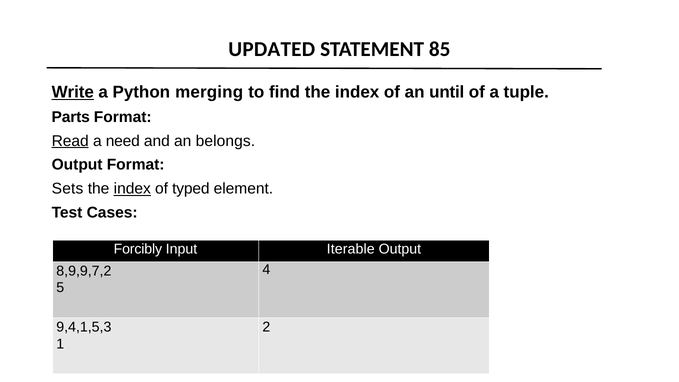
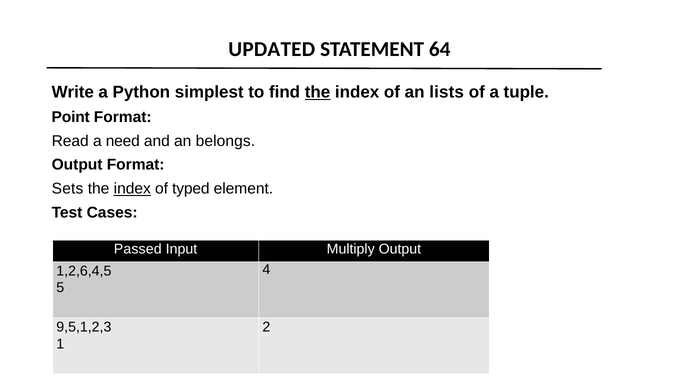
85: 85 -> 64
Write underline: present -> none
merging: merging -> simplest
the at (318, 92) underline: none -> present
until: until -> lists
Parts: Parts -> Point
Read underline: present -> none
Forcibly: Forcibly -> Passed
Iterable: Iterable -> Multiply
8,9,9,7,2: 8,9,9,7,2 -> 1,2,6,4,5
9,4,1,5,3: 9,4,1,5,3 -> 9,5,1,2,3
